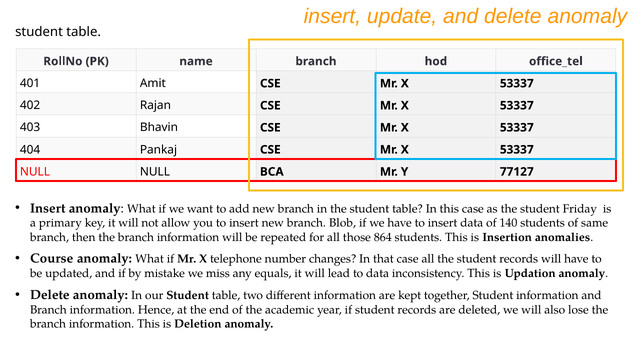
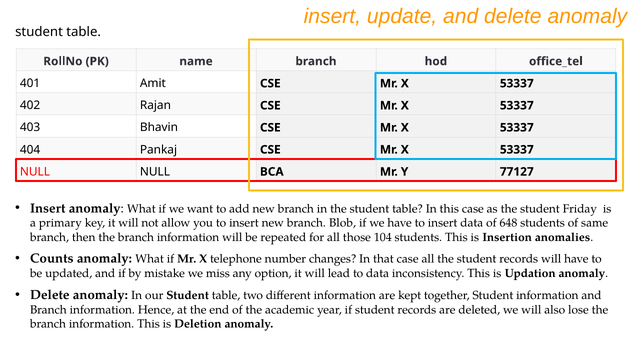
140: 140 -> 648
864: 864 -> 104
Course: Course -> Counts
equals: equals -> option
